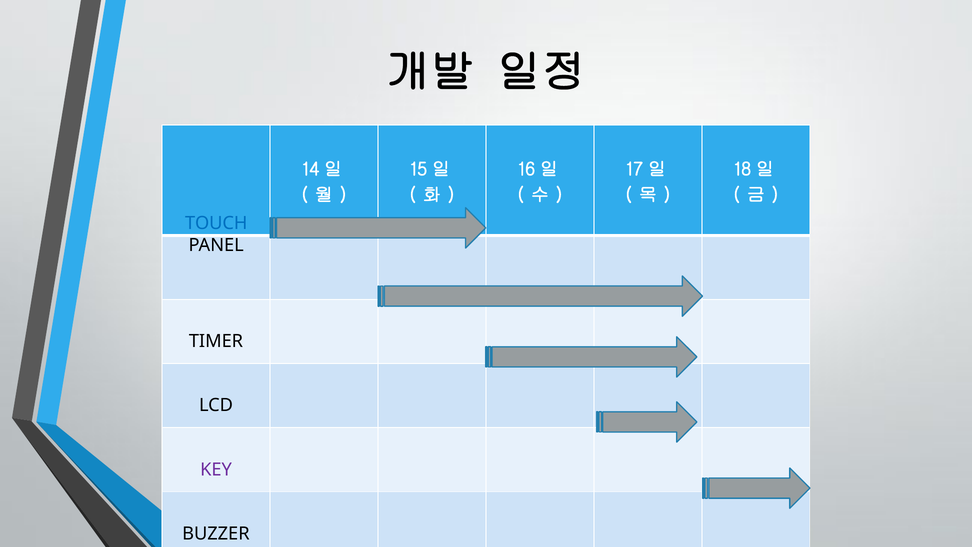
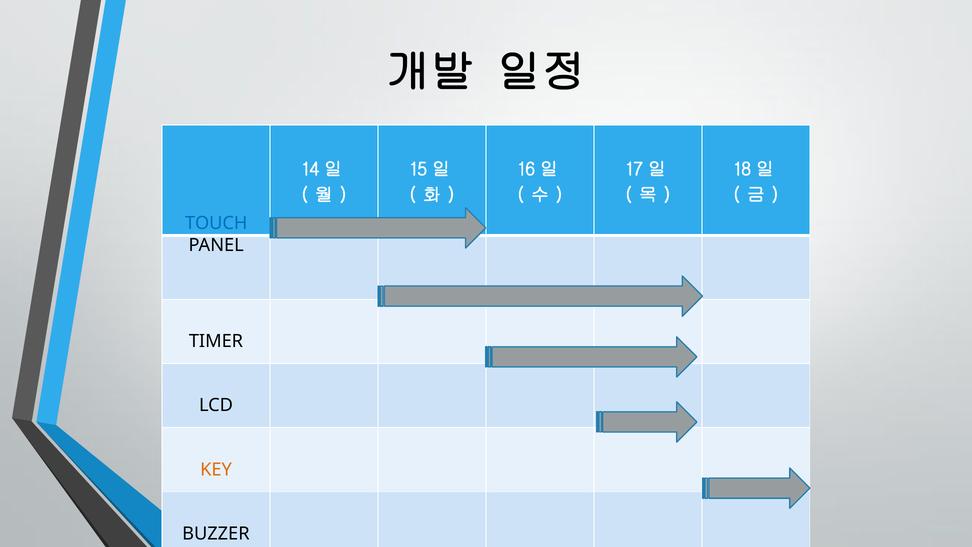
KEY colour: purple -> orange
